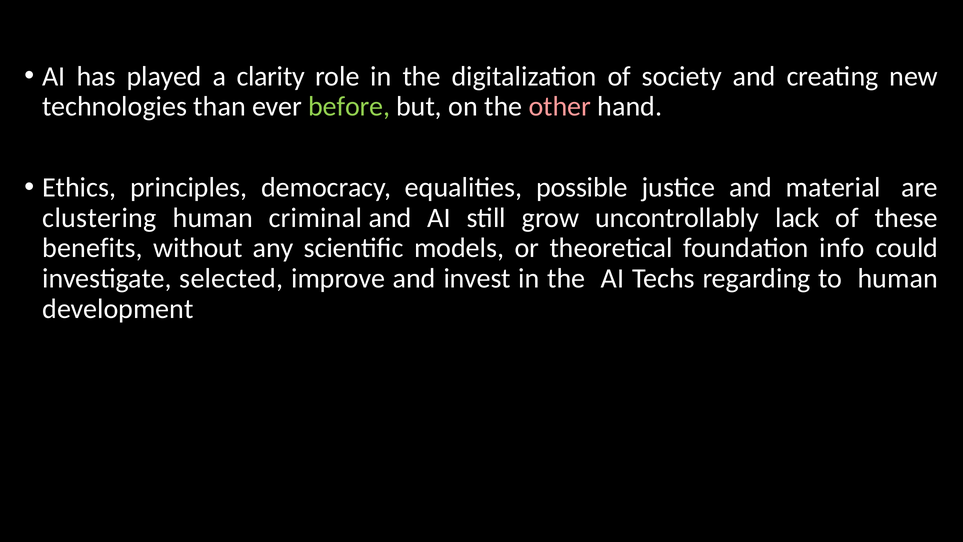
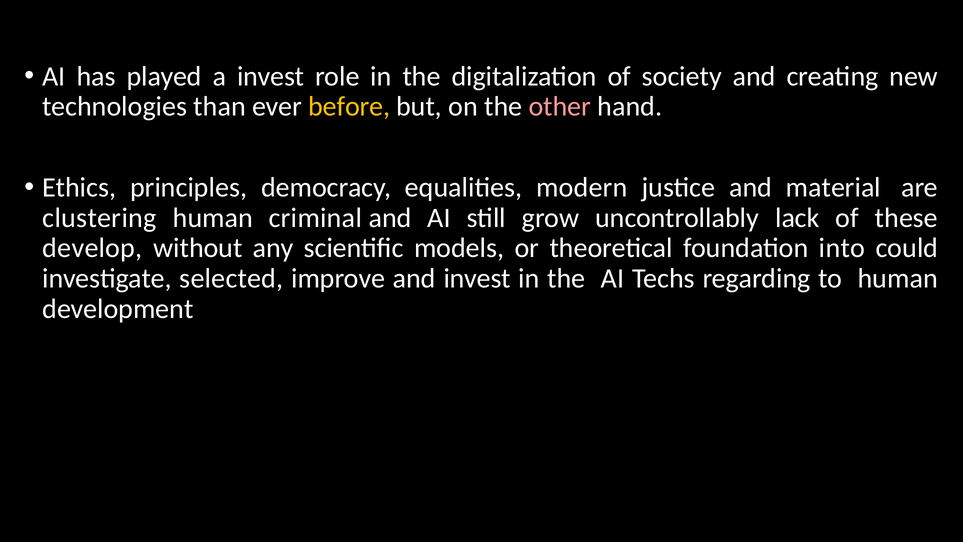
a clarity: clarity -> invest
before colour: light green -> yellow
possible: possible -> modern
benefits: benefits -> develop
info: info -> into
